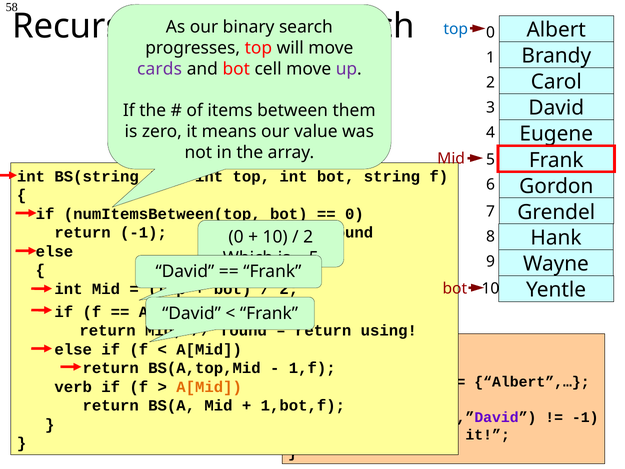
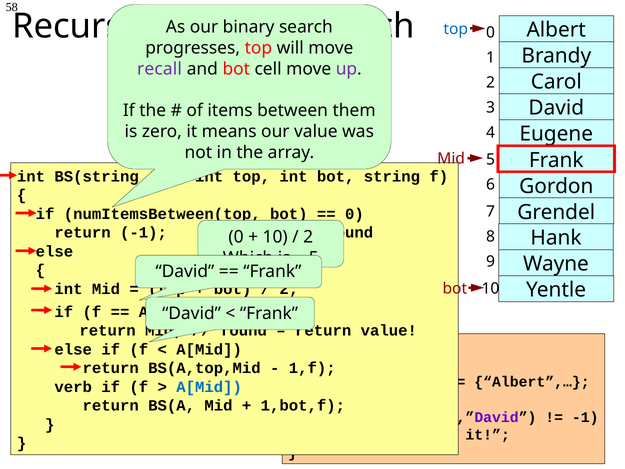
cards: cards -> recall
using at (389, 330): using -> value
A[Mid at (209, 387) colour: orange -> blue
